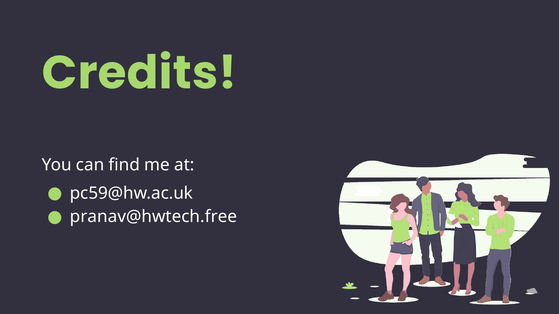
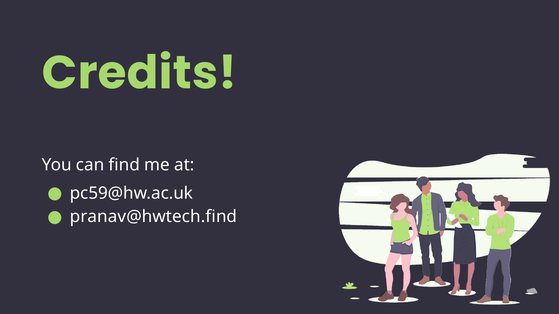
pranav@hwtech.free: pranav@hwtech.free -> pranav@hwtech.find
